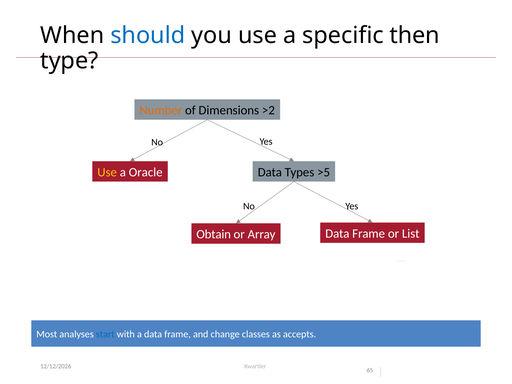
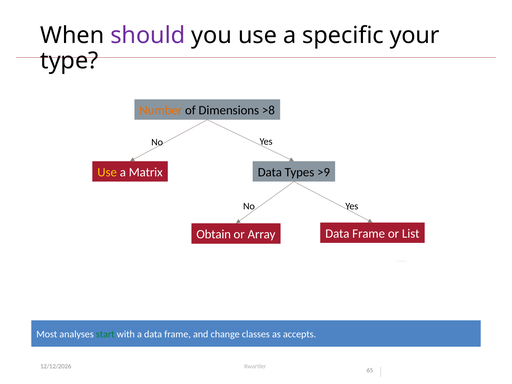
should colour: blue -> purple
then: then -> your
>2: >2 -> >8
Oracle: Oracle -> Matrix
>5: >5 -> >9
start colour: blue -> green
